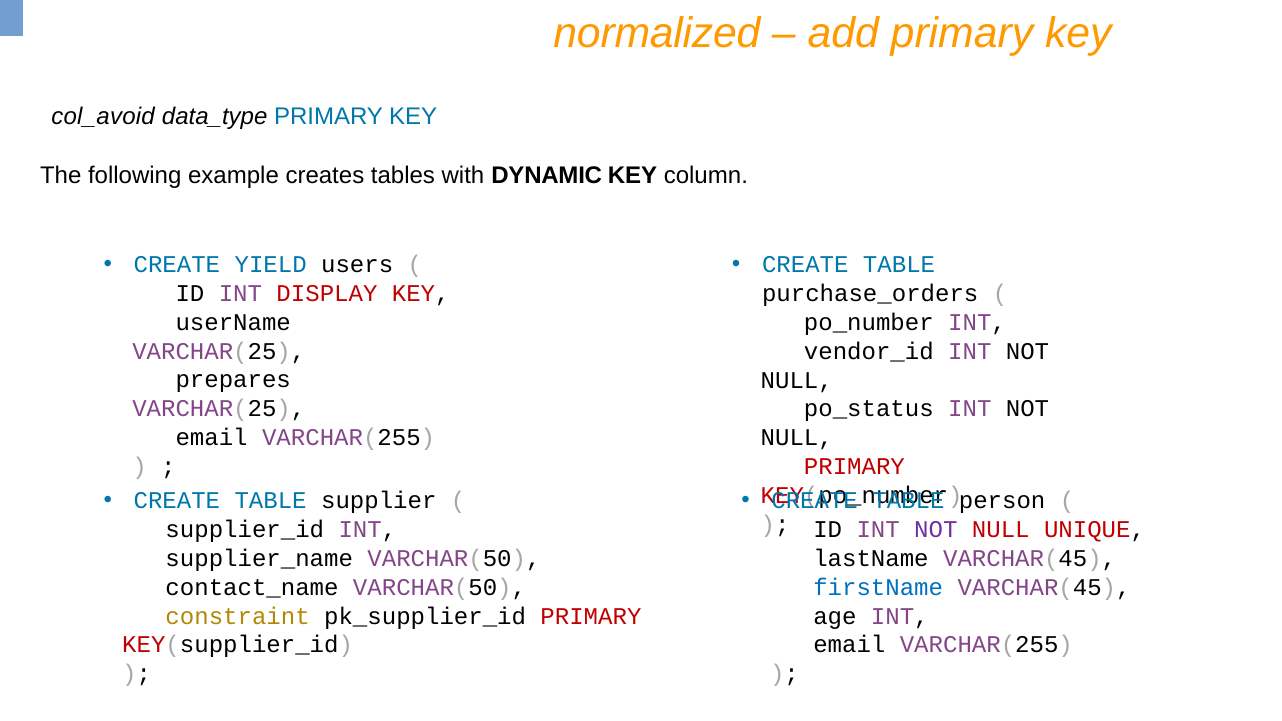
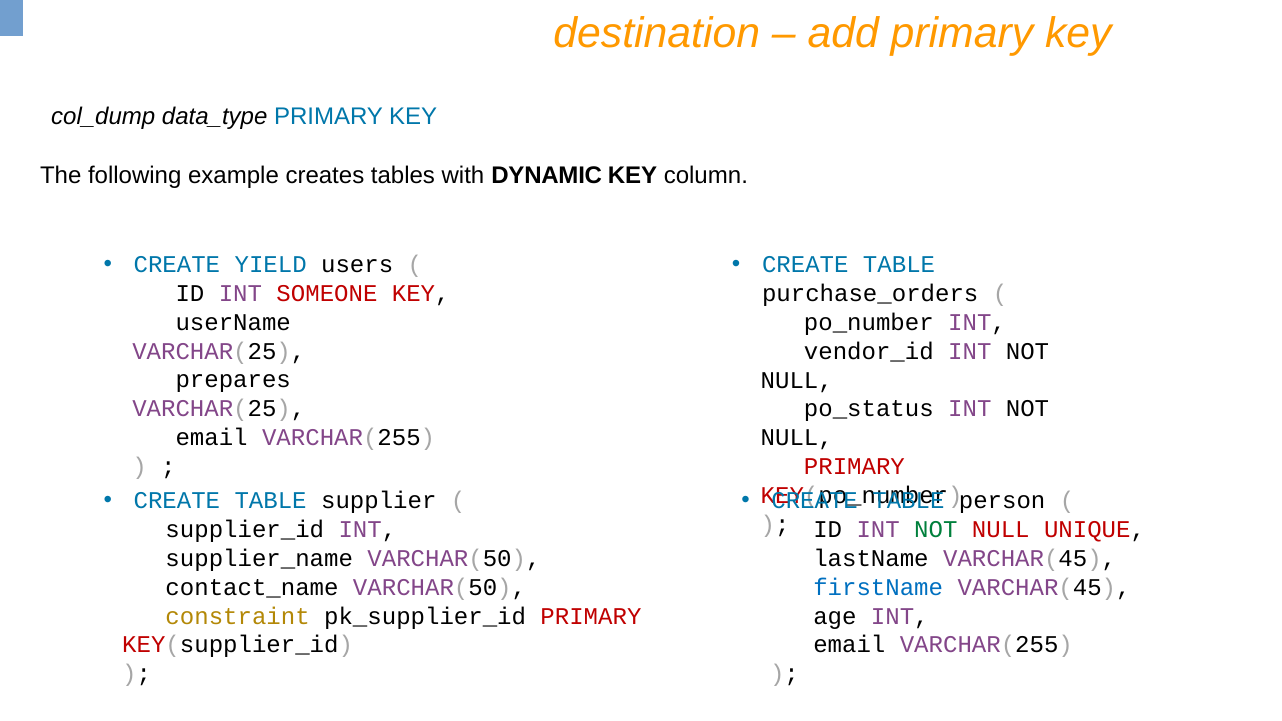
normalized: normalized -> destination
col_avoid: col_avoid -> col_dump
DISPLAY: DISPLAY -> SOMEONE
NOT at (936, 530) colour: purple -> green
